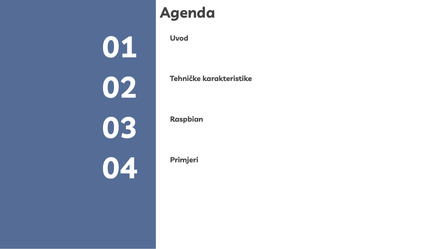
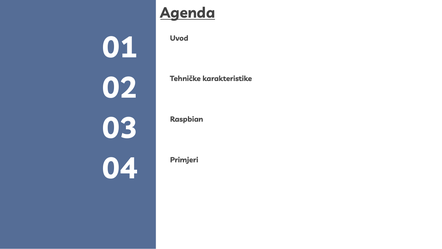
Agenda underline: none -> present
